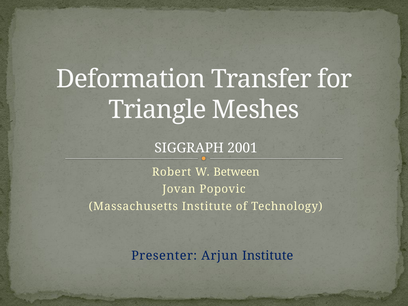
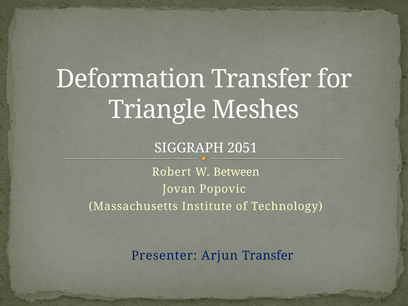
2001: 2001 -> 2051
Arjun Institute: Institute -> Transfer
